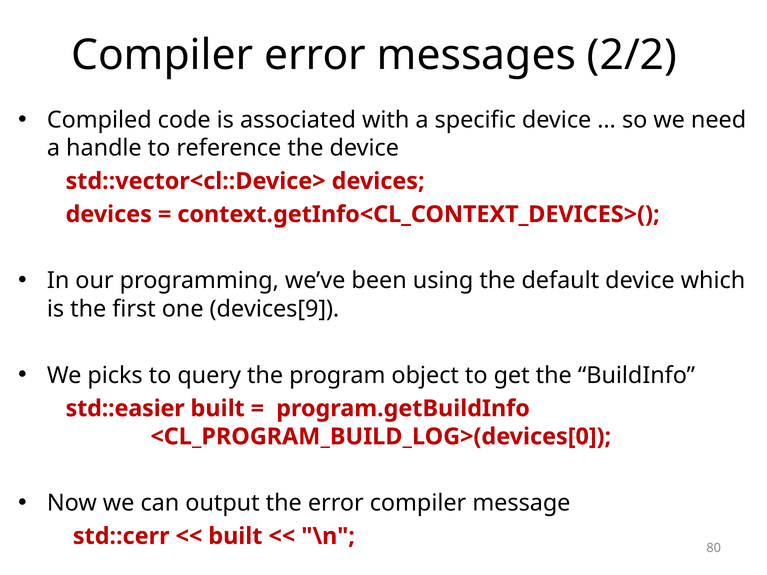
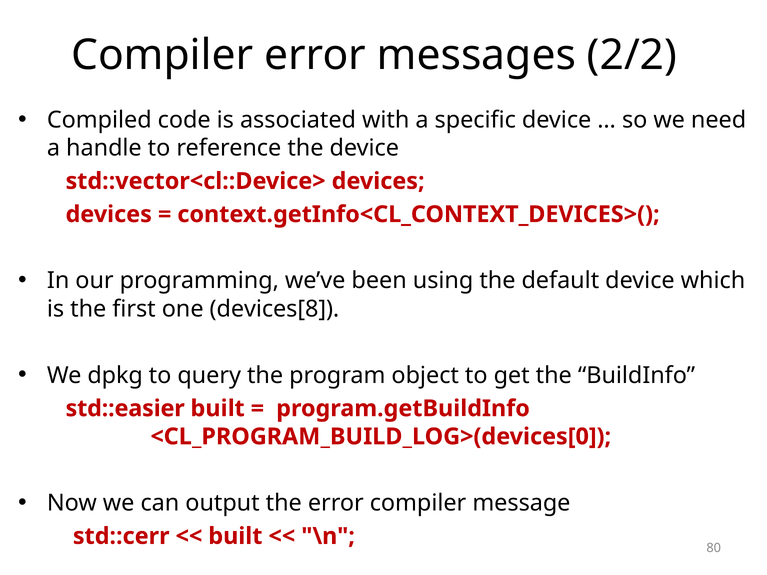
devices[9: devices[9 -> devices[8
picks: picks -> dpkg
